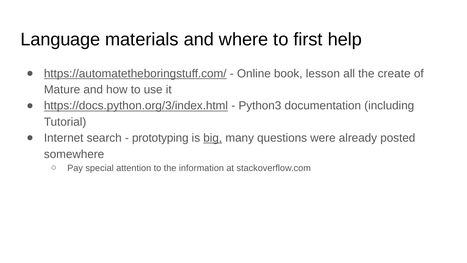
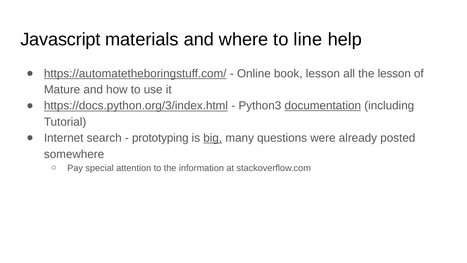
Language: Language -> Javascript
first: first -> line
the create: create -> lesson
documentation underline: none -> present
